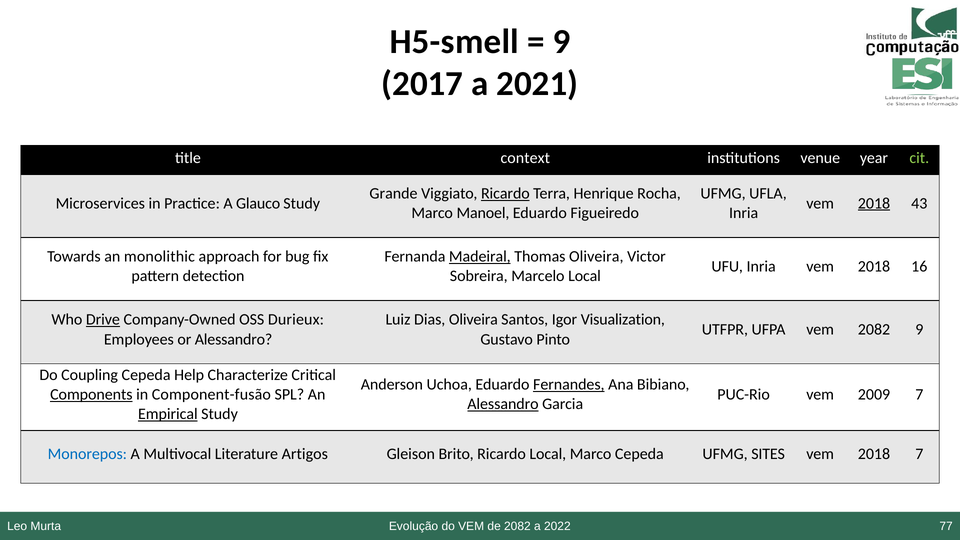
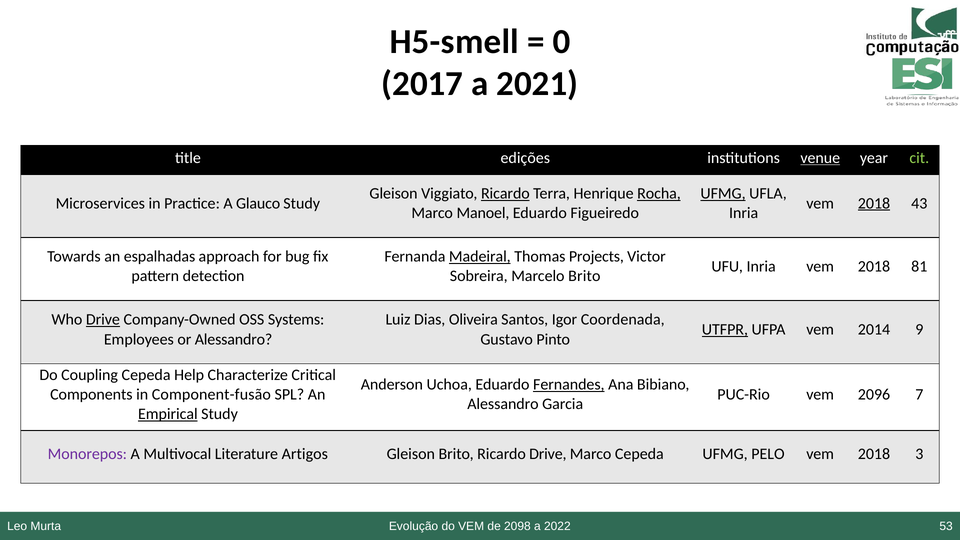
9 at (561, 42): 9 -> 0
context: context -> edições
venue underline: none -> present
Grande at (394, 193): Grande -> Gleison
Rocha underline: none -> present
UFMG at (723, 193) underline: none -> present
monolithic: monolithic -> espalhadas
Thomas Oliveira: Oliveira -> Projects
16: 16 -> 81
Marcelo Local: Local -> Brito
Durieux: Durieux -> Systems
Visualization: Visualization -> Coordenada
UTFPR underline: none -> present
vem 2082: 2082 -> 2014
Components underline: present -> none
2009: 2009 -> 2096
Alessandro at (503, 404) underline: present -> none
Monorepos colour: blue -> purple
Ricardo Local: Local -> Drive
SITES: SITES -> PELO
2018 7: 7 -> 3
de 2082: 2082 -> 2098
77: 77 -> 53
